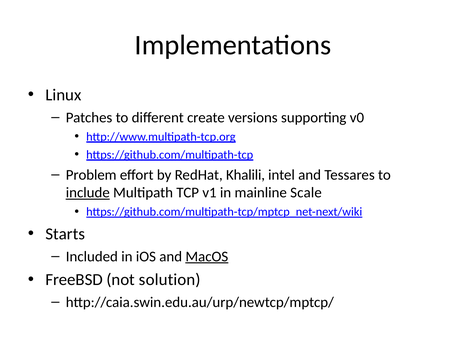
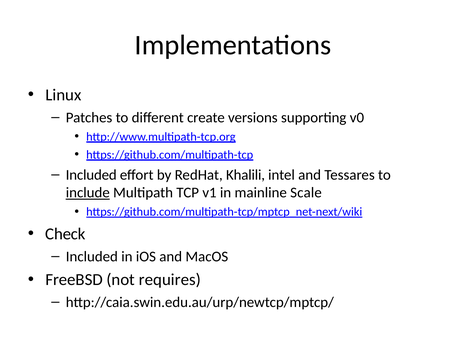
Problem at (91, 175): Problem -> Included
Starts: Starts -> Check
MacOS underline: present -> none
solution: solution -> requires
